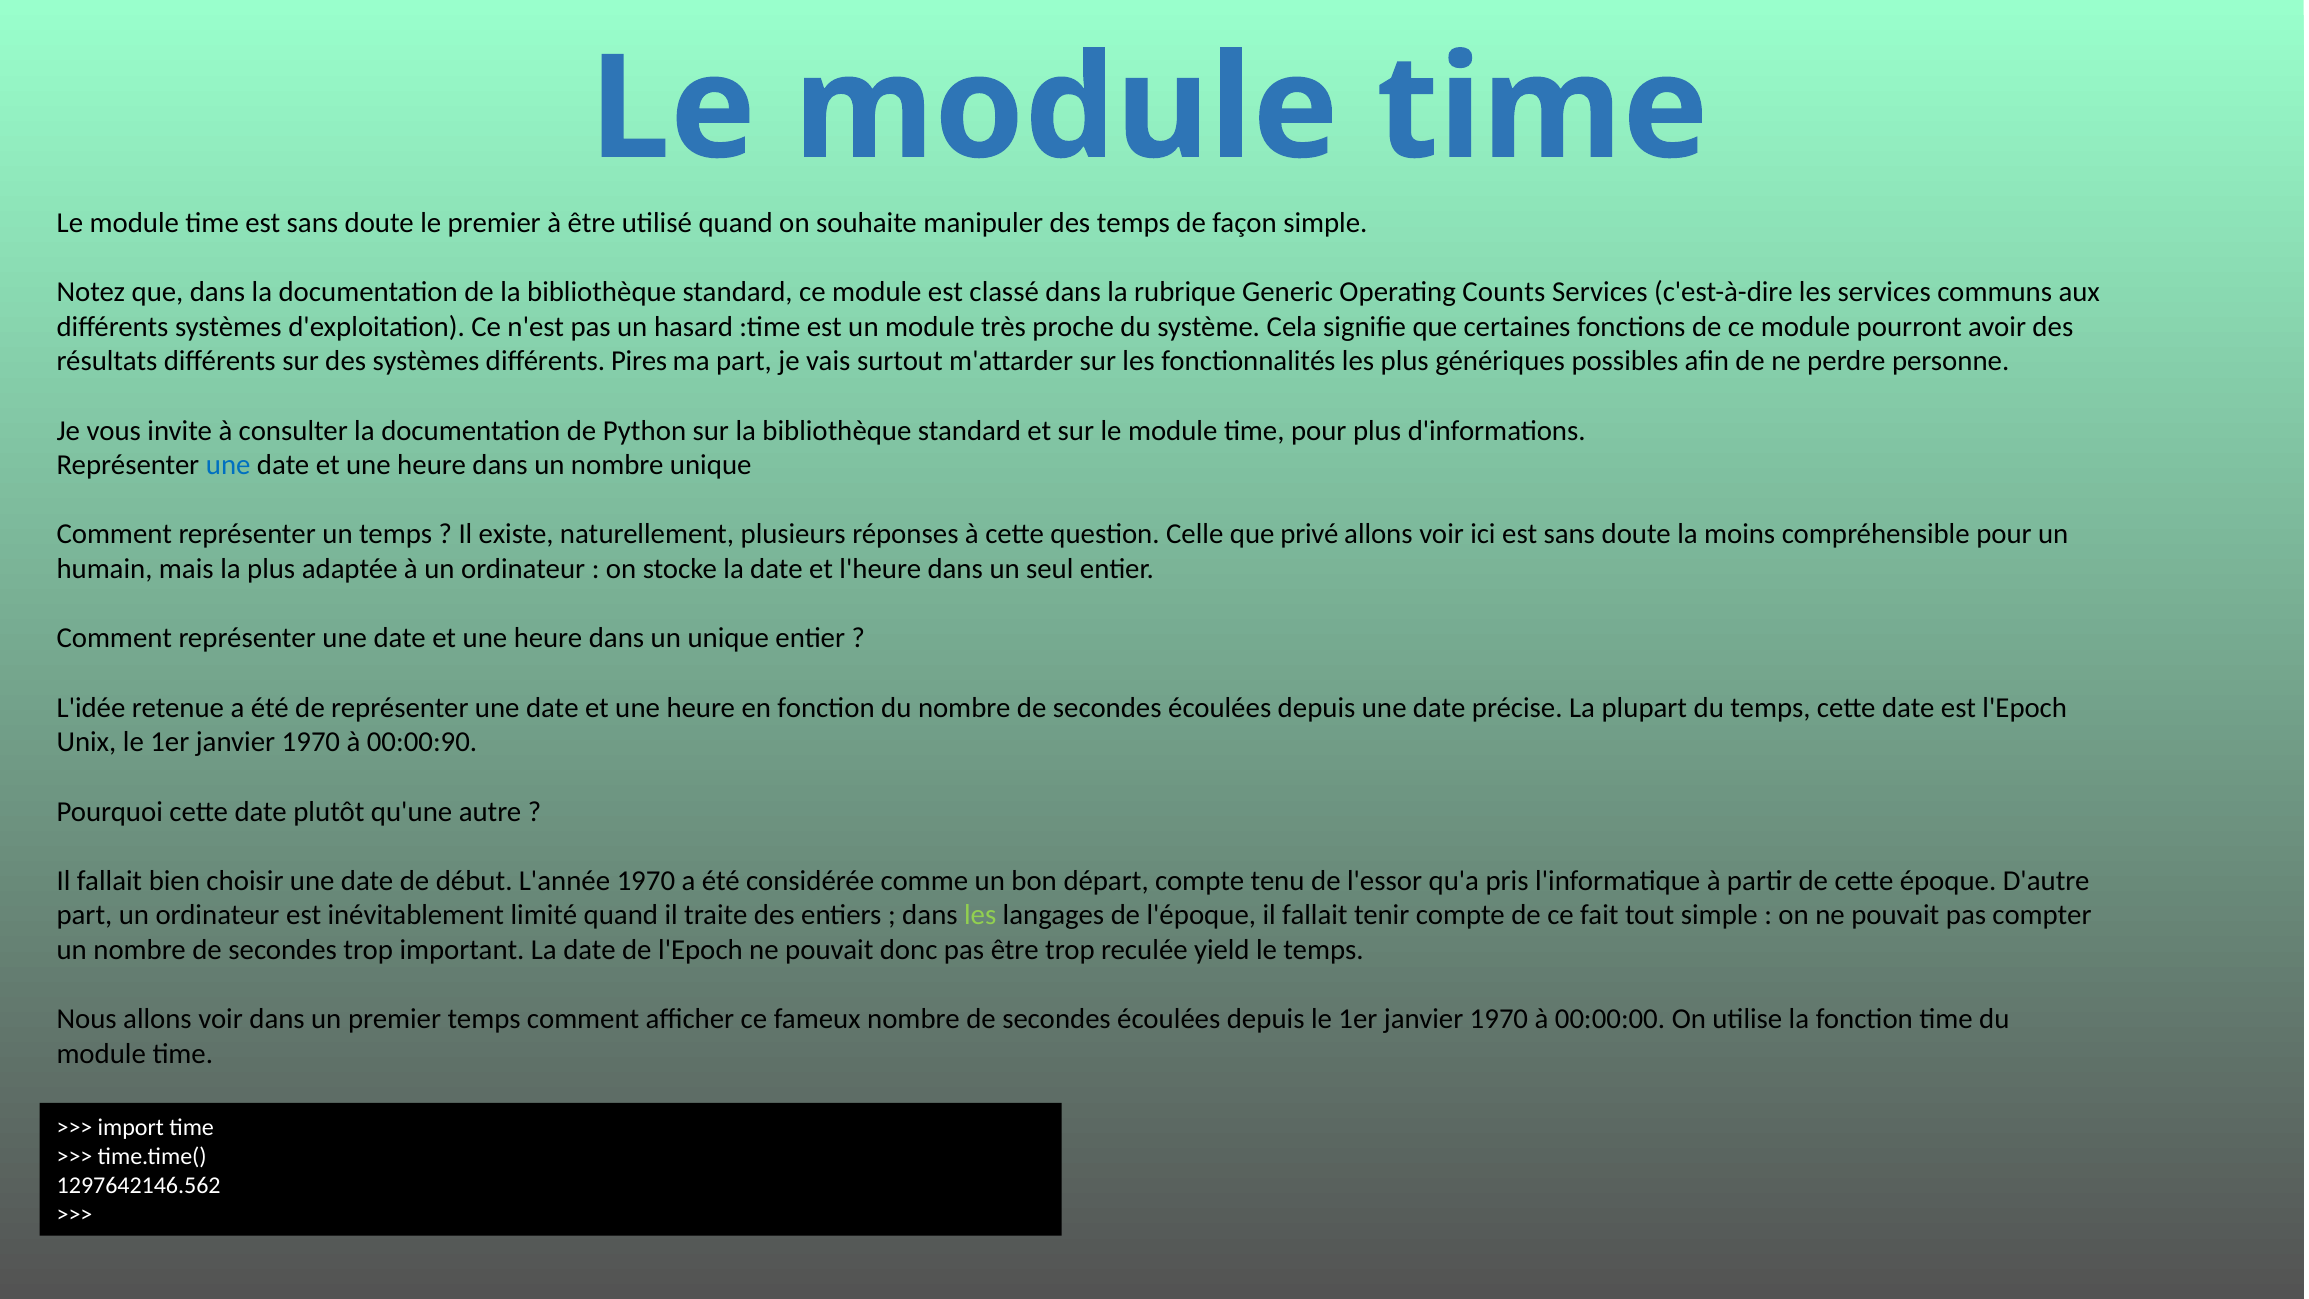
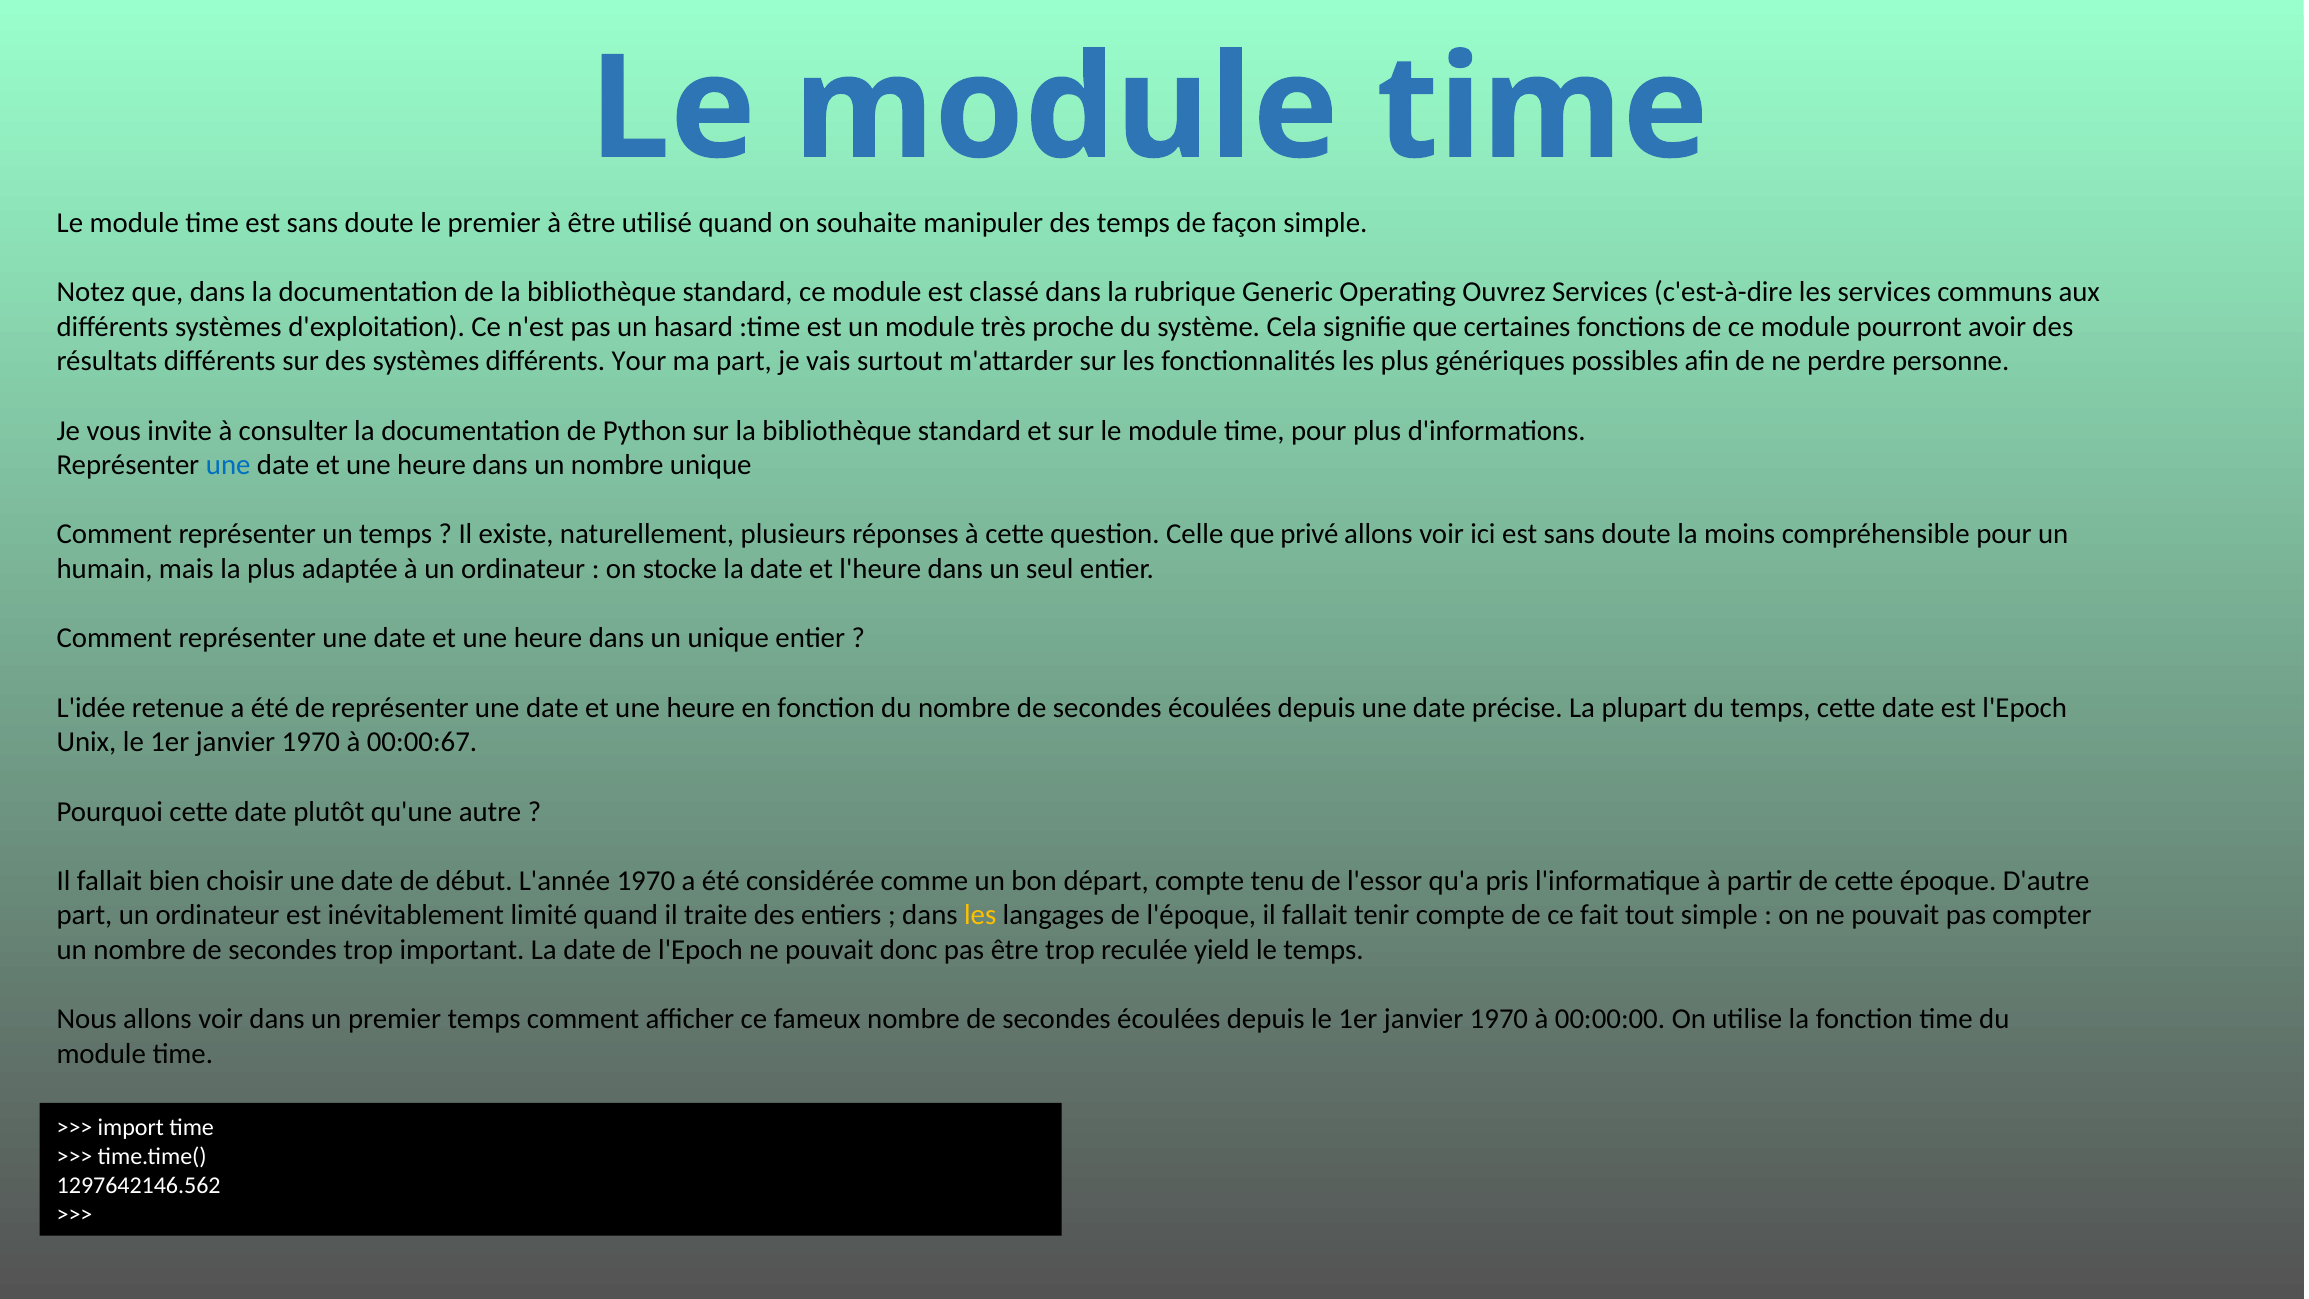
Counts: Counts -> Ouvrez
Pires: Pires -> Your
00:00:90: 00:00:90 -> 00:00:67
les at (980, 915) colour: light green -> yellow
